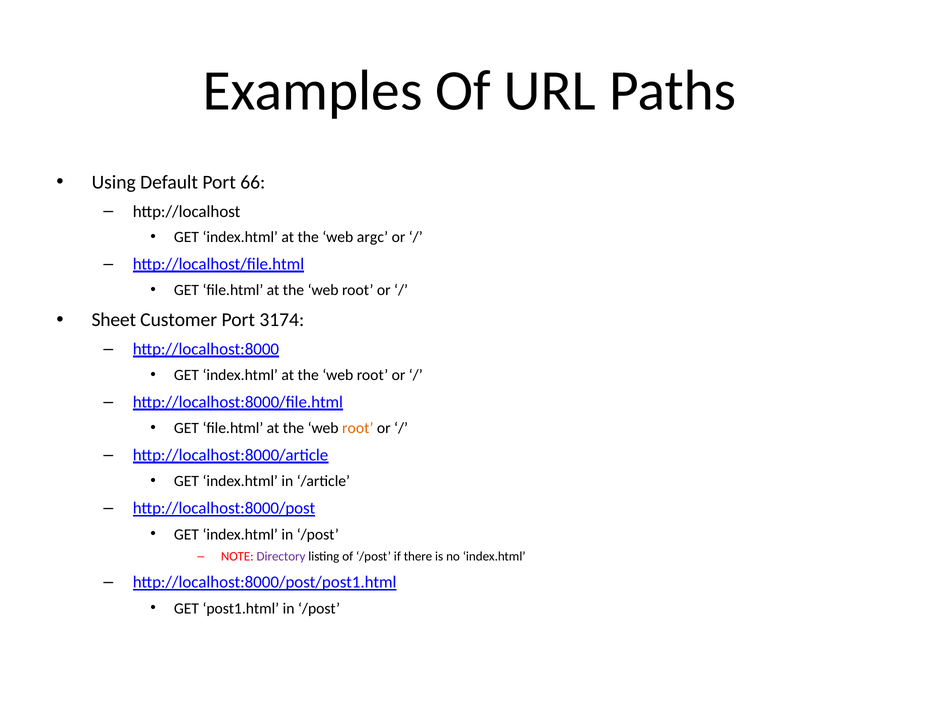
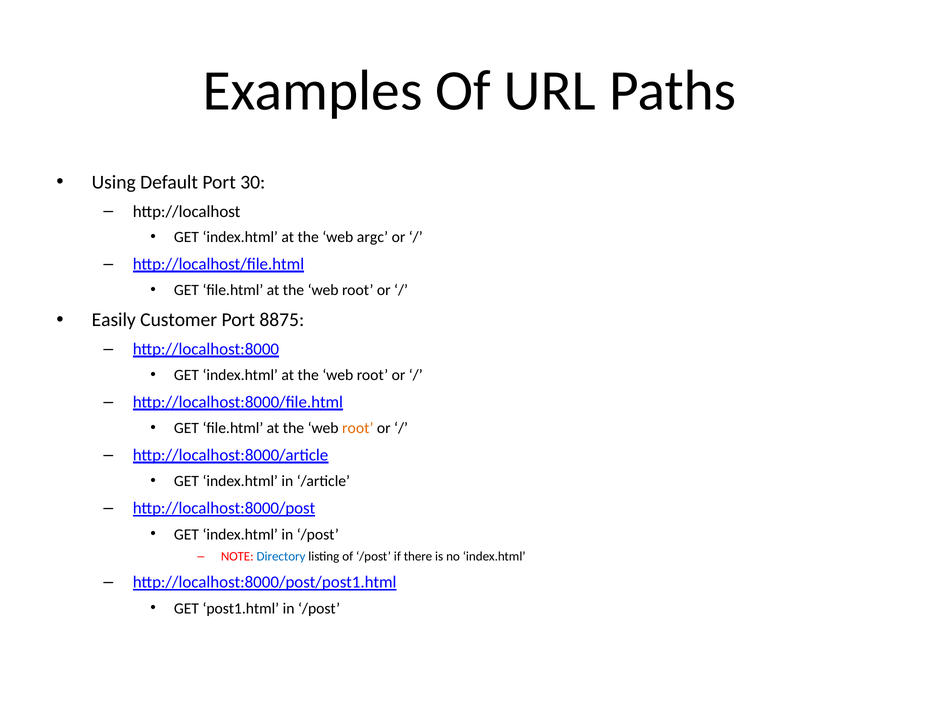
66: 66 -> 30
Sheet: Sheet -> Easily
3174: 3174 -> 8875
Directory colour: purple -> blue
